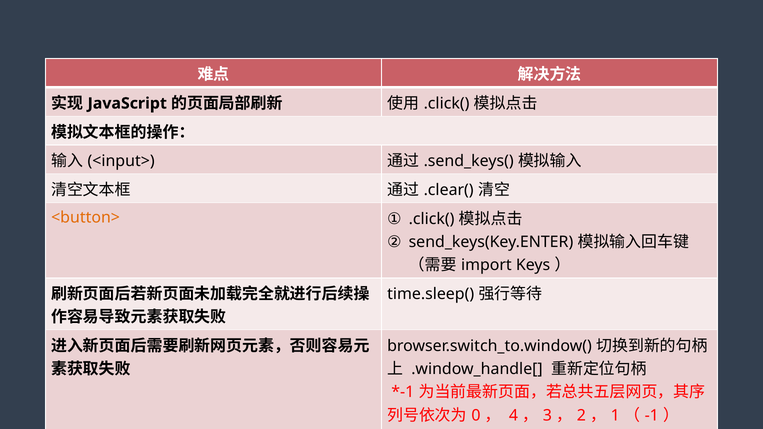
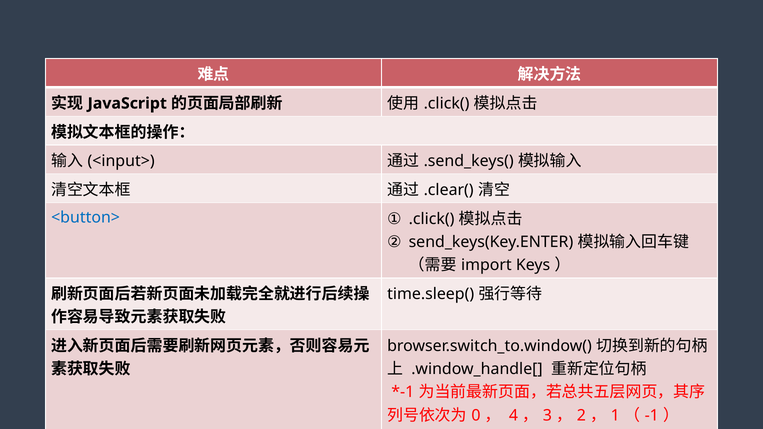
<button> colour: orange -> blue
